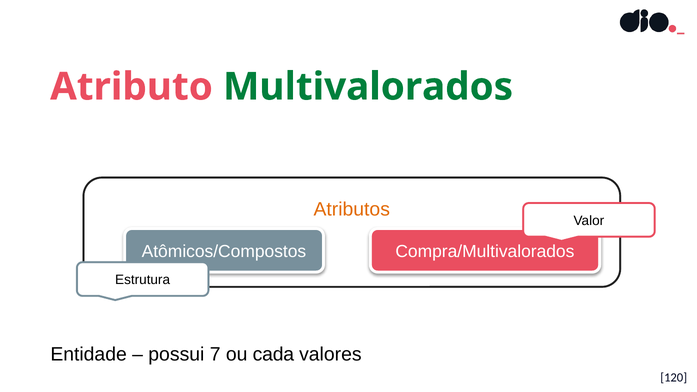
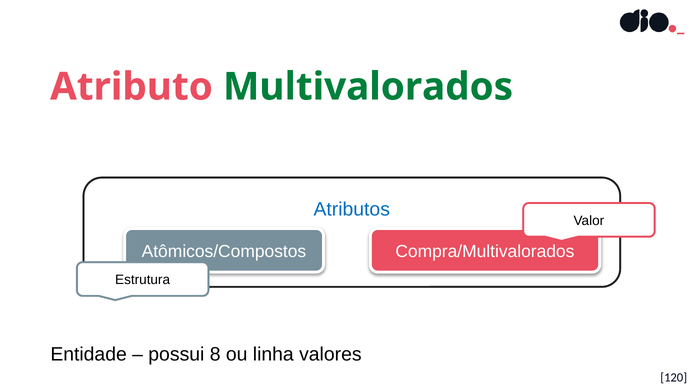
Atributos colour: orange -> blue
7: 7 -> 8
cada: cada -> linha
